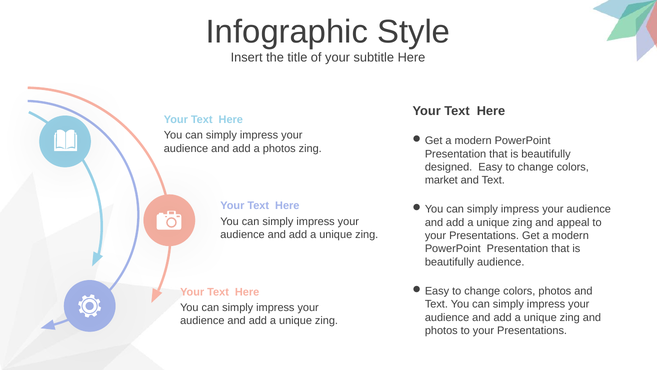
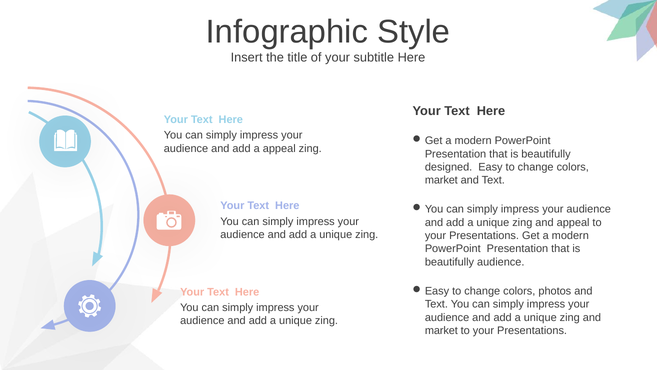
a photos: photos -> appeal
photos at (441, 330): photos -> market
